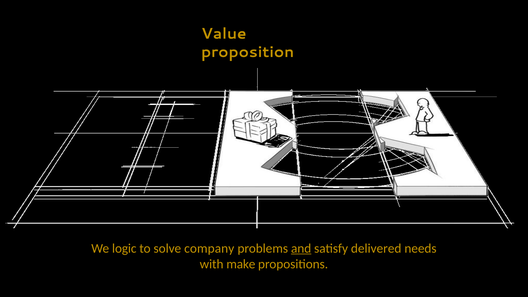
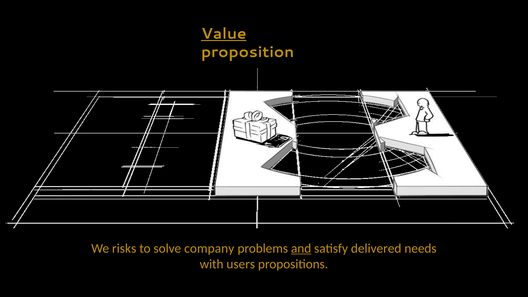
Value underline: none -> present
logic: logic -> risks
make: make -> users
